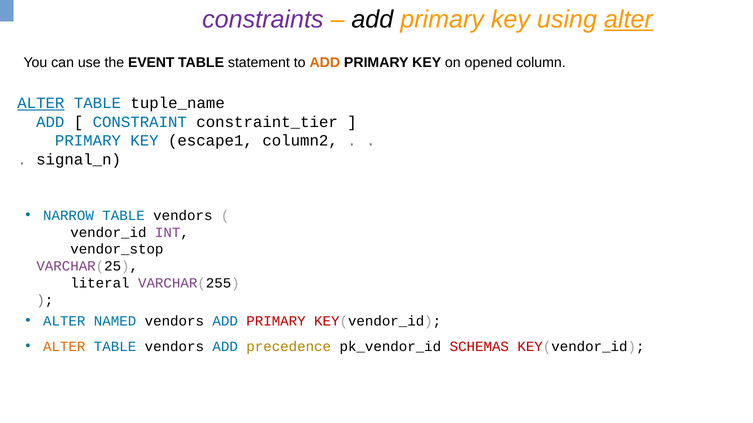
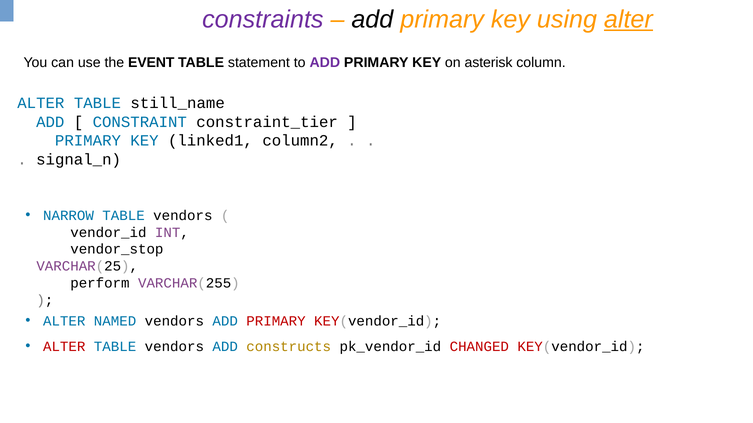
ADD at (325, 63) colour: orange -> purple
opened: opened -> asterisk
ALTER at (41, 103) underline: present -> none
tuple_name: tuple_name -> still_name
escape1: escape1 -> linked1
literal: literal -> perform
ALTER at (64, 347) colour: orange -> red
precedence: precedence -> constructs
SCHEMAS: SCHEMAS -> CHANGED
